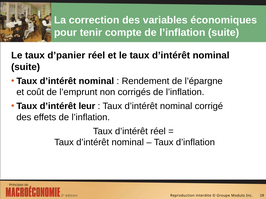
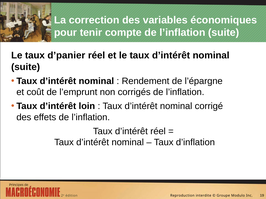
leur: leur -> loin
